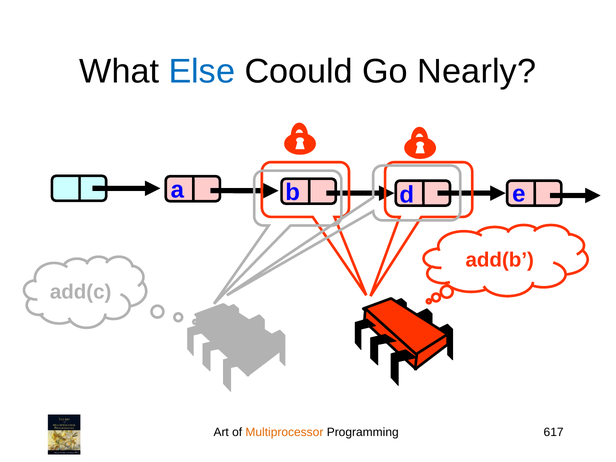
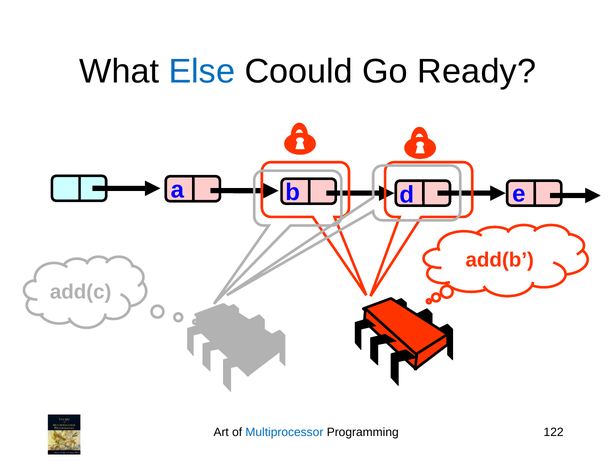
Nearly: Nearly -> Ready
Multiprocessor colour: orange -> blue
617: 617 -> 122
